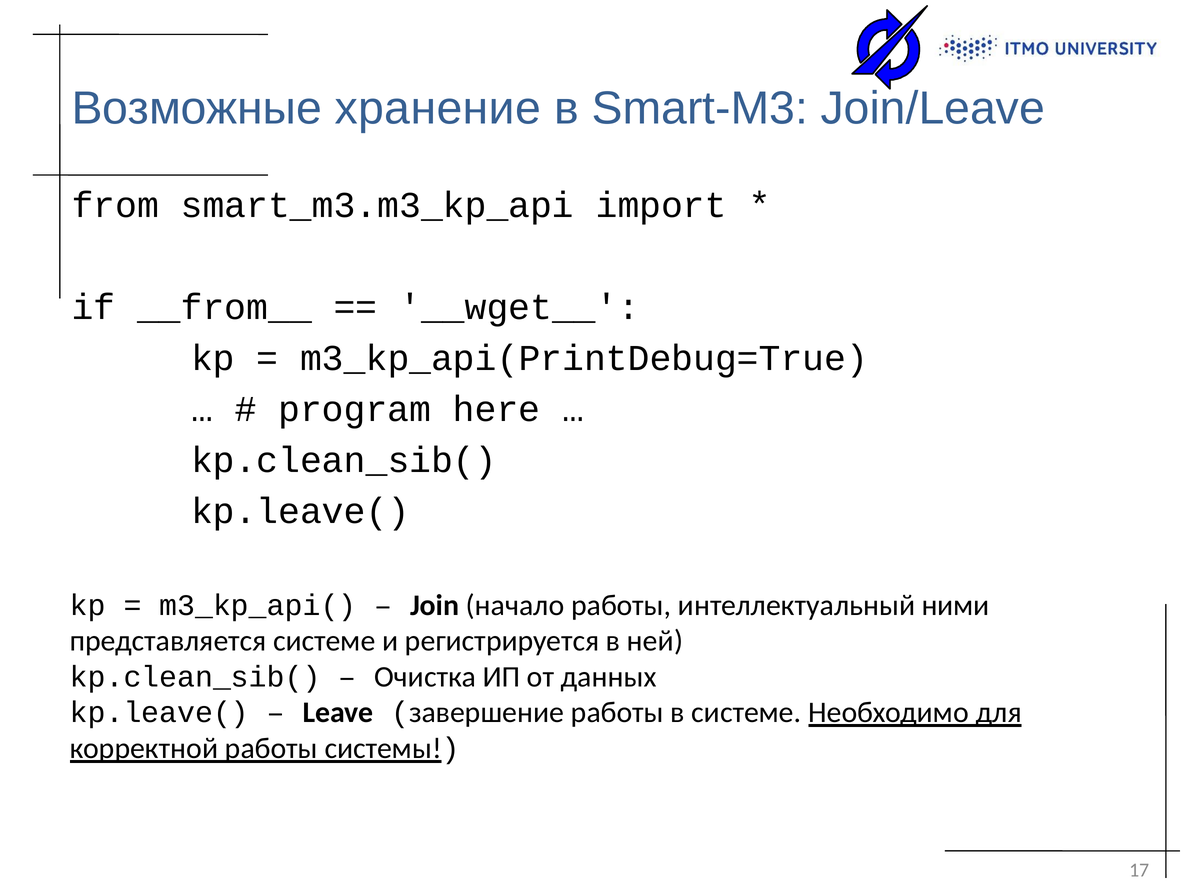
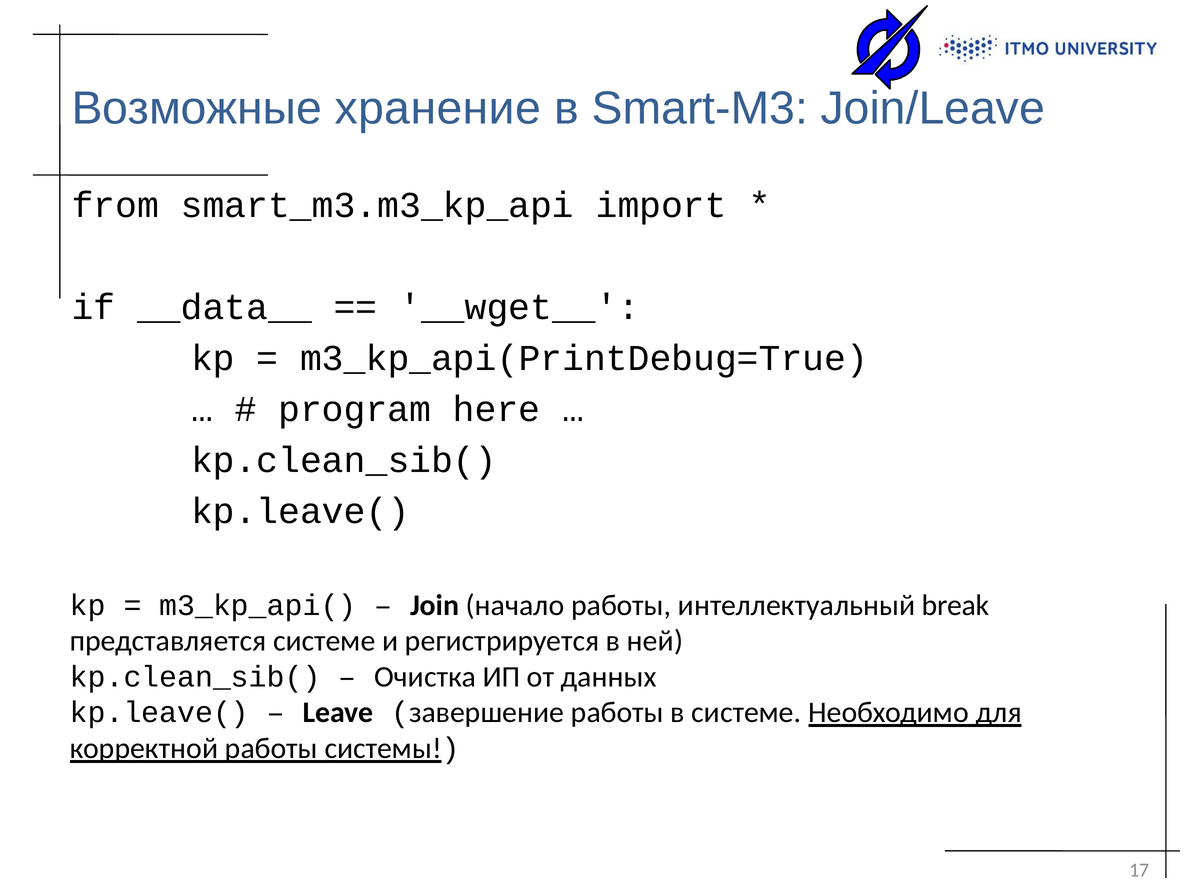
__from__: __from__ -> __data__
ними: ними -> break
